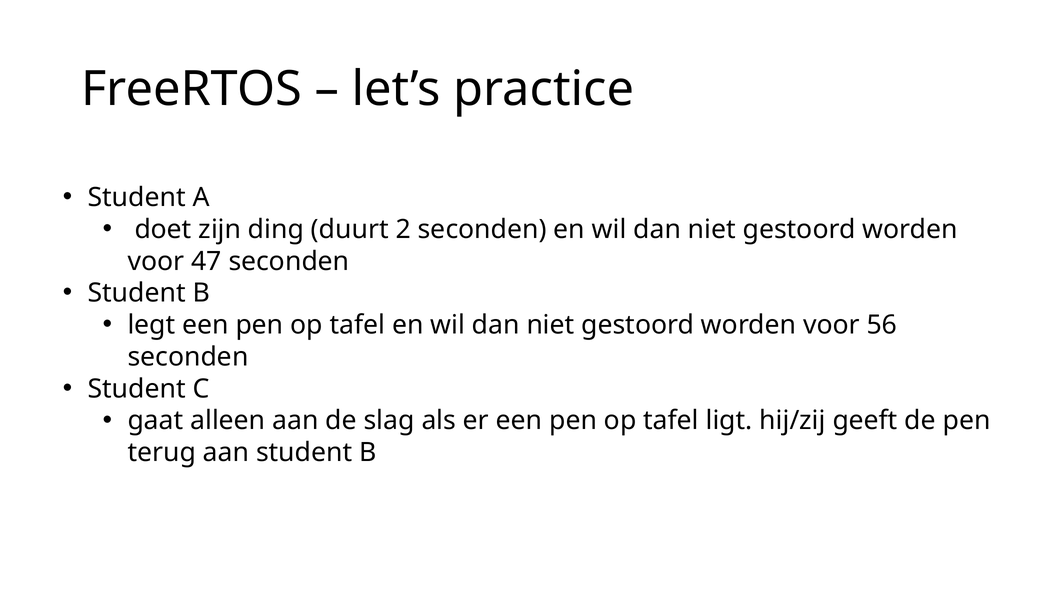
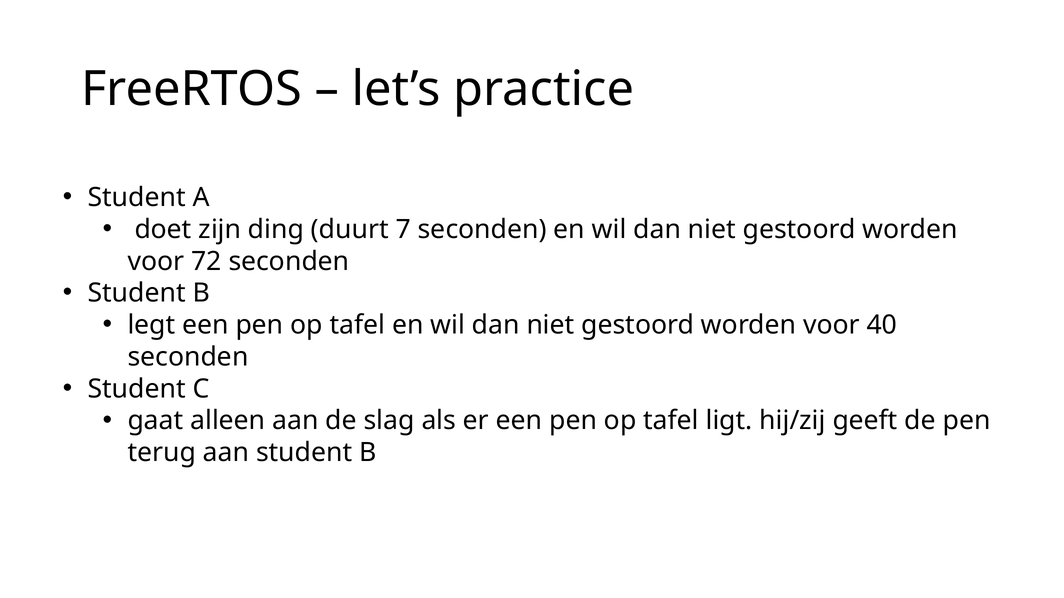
2: 2 -> 7
47: 47 -> 72
56: 56 -> 40
